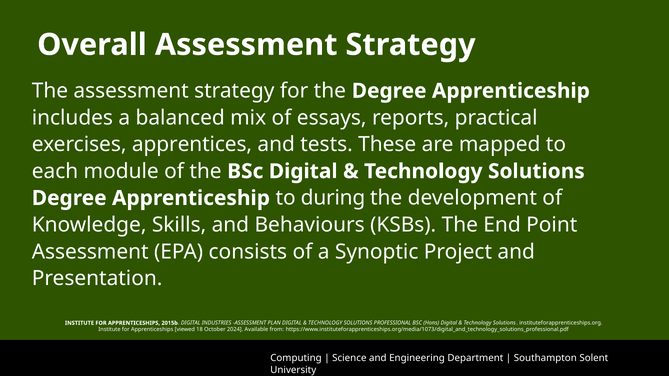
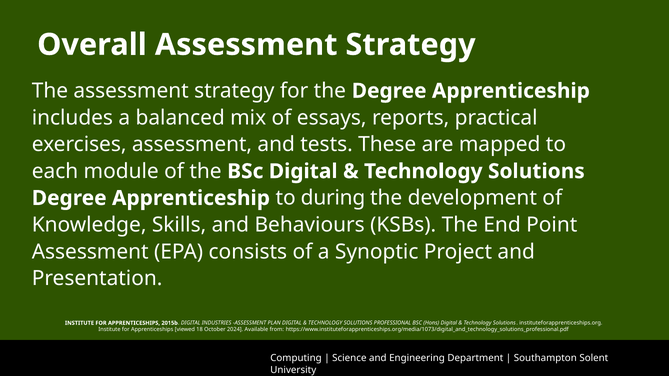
exercises apprentices: apprentices -> assessment
